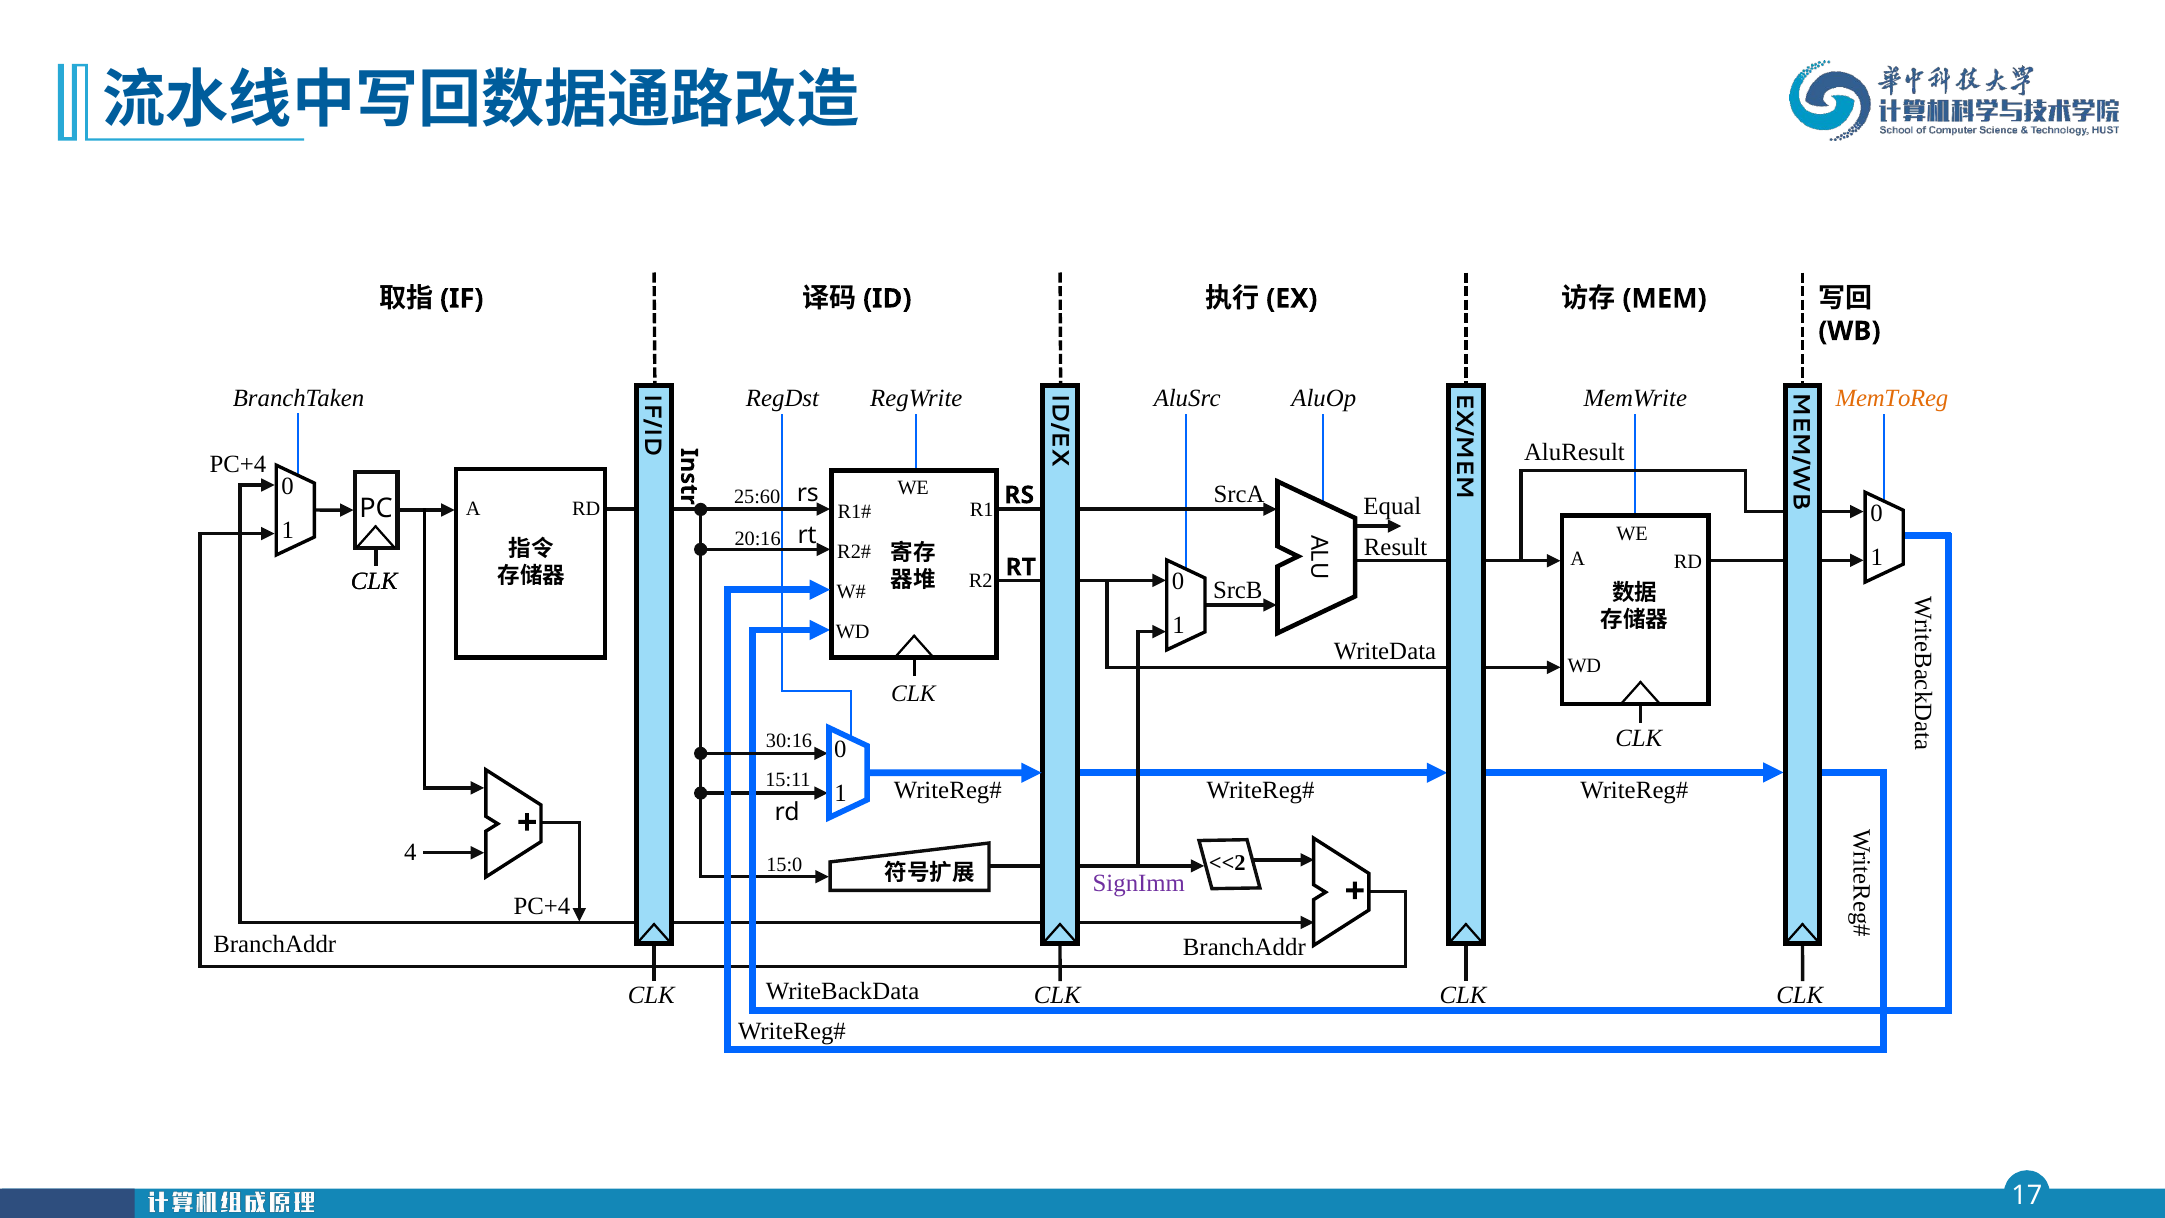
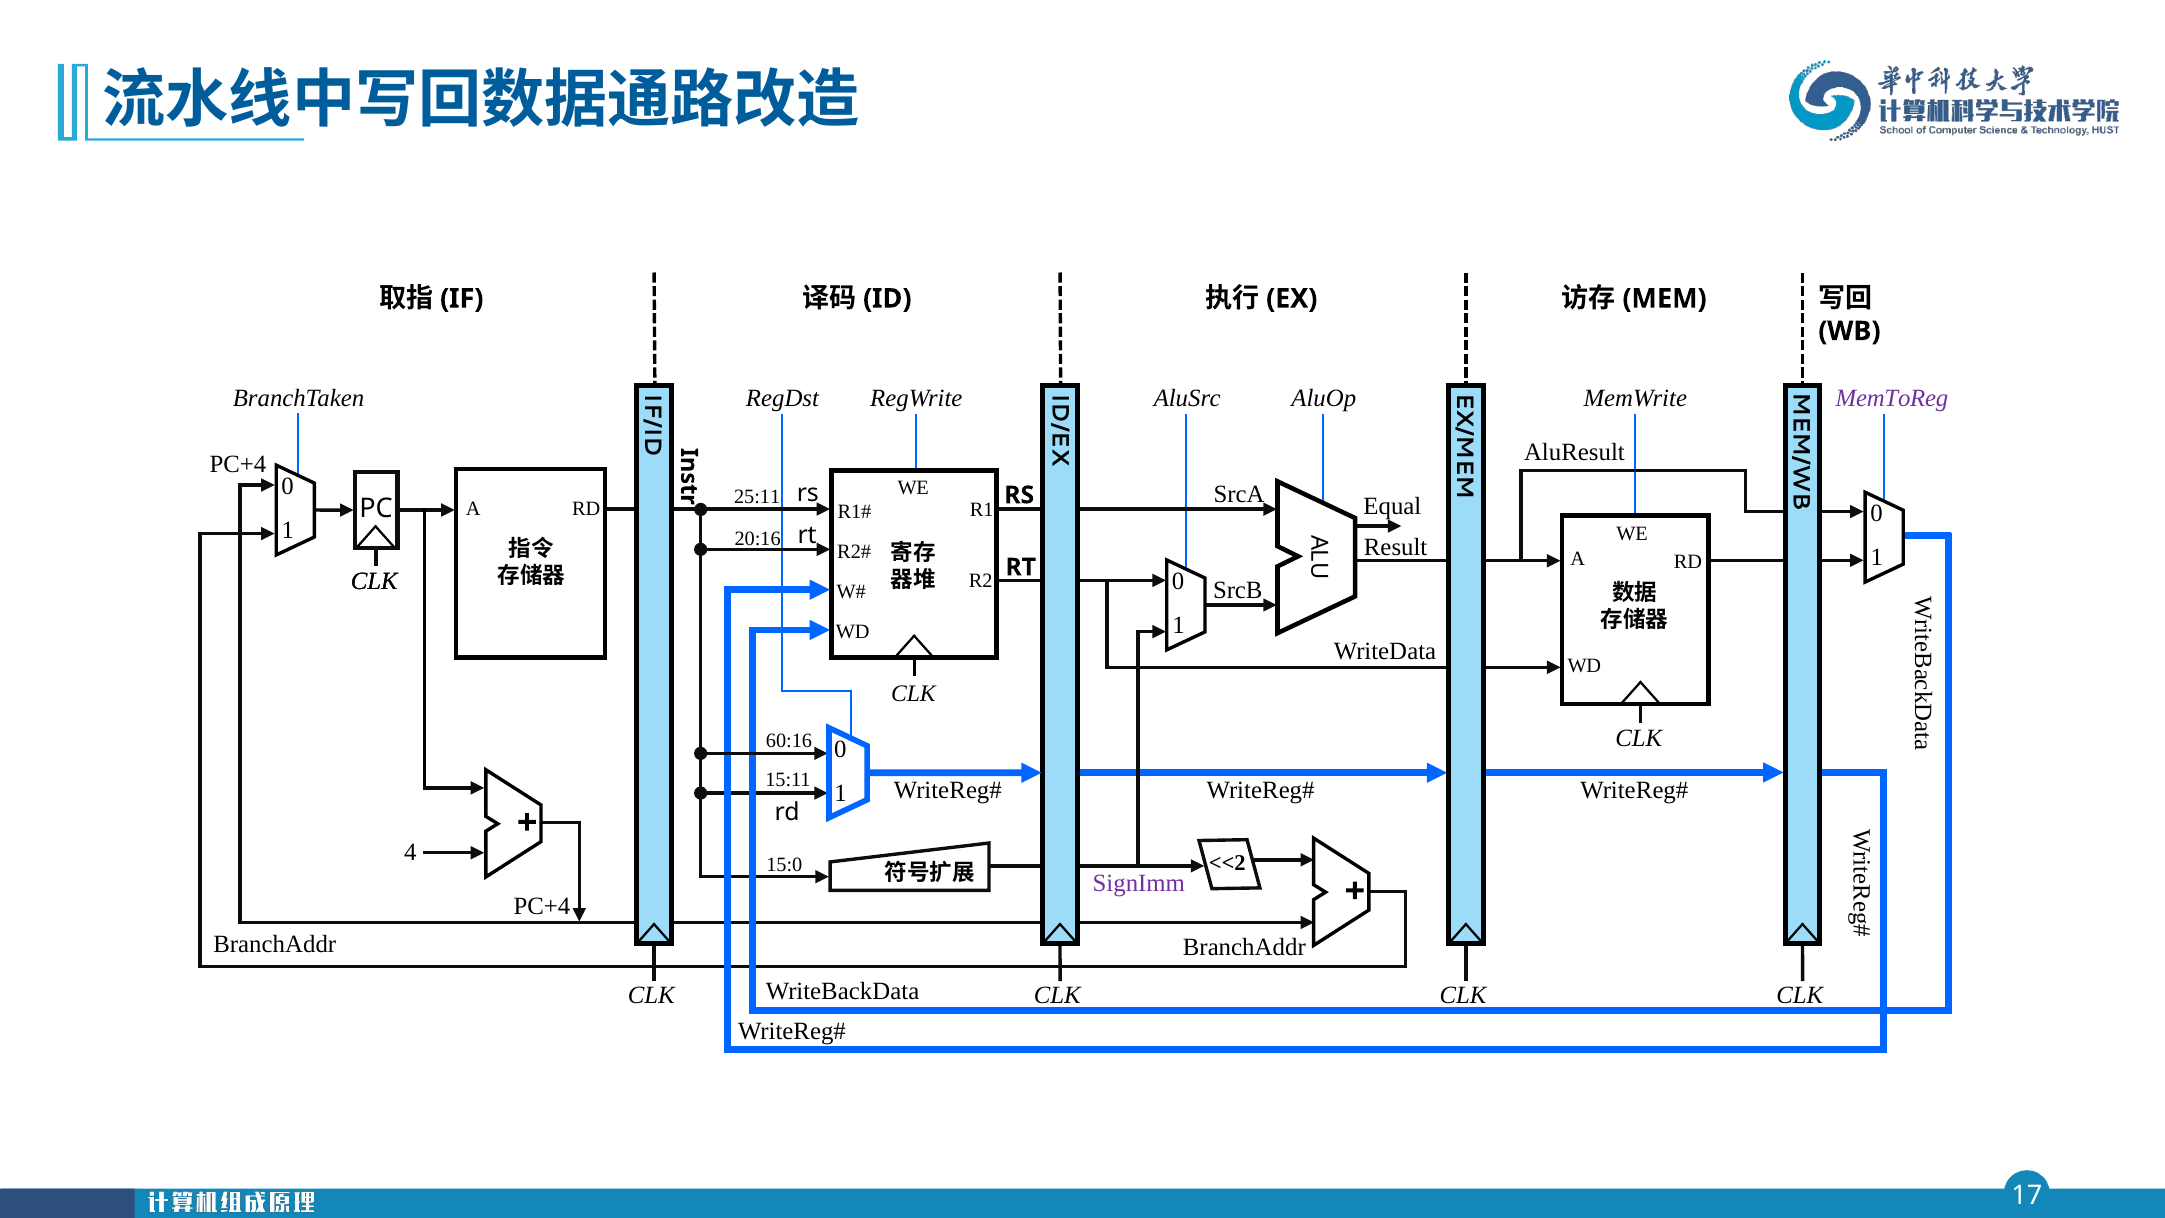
MemToReg colour: orange -> purple
25:60: 25:60 -> 25:11
30:16: 30:16 -> 60:16
